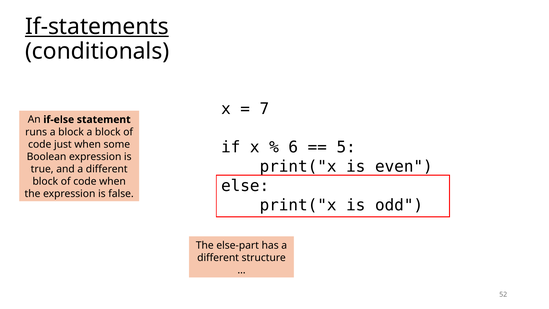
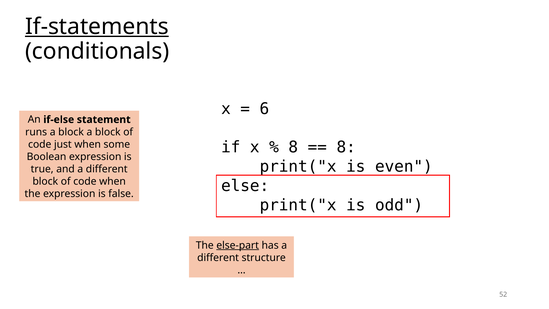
7: 7 -> 6
6 at (293, 147): 6 -> 8
5 at (346, 147): 5 -> 8
else-part underline: none -> present
